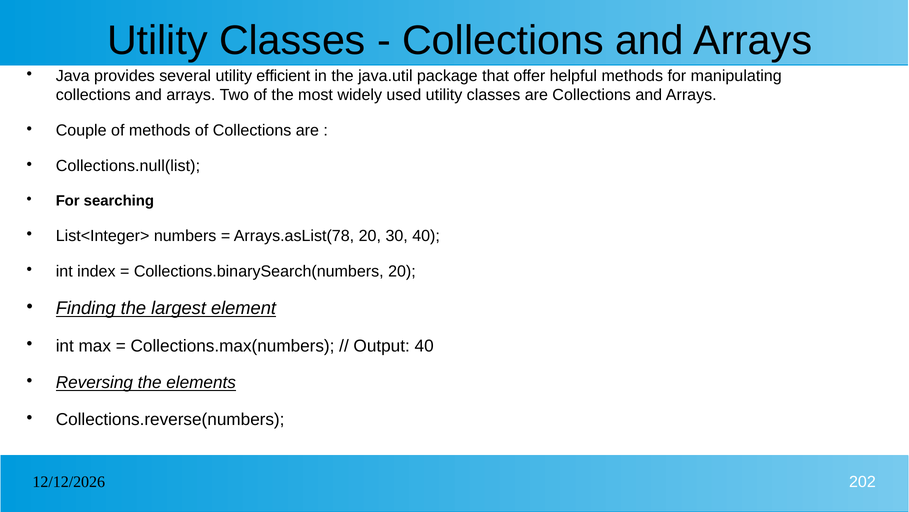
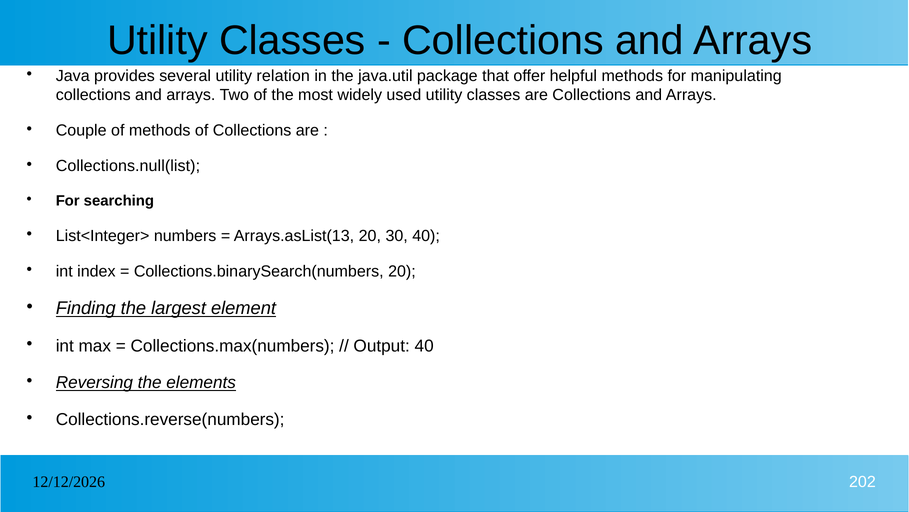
efficient: efficient -> relation
Arrays.asList(78: Arrays.asList(78 -> Arrays.asList(13
